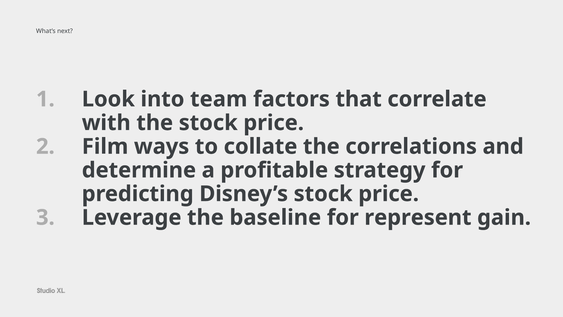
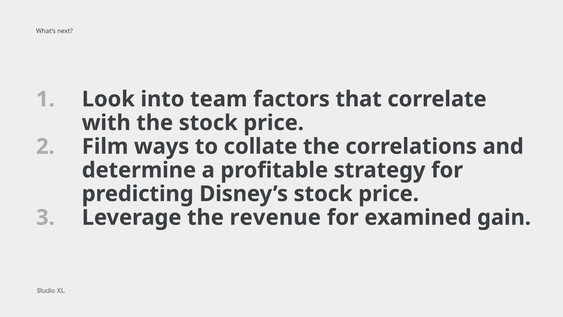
baseline: baseline -> revenue
represent: represent -> examined
